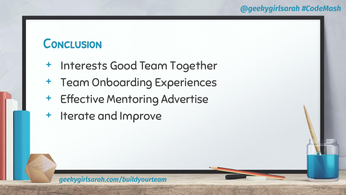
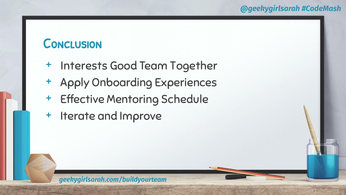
Team at (75, 82): Team -> Apply
Advertise: Advertise -> Schedule
